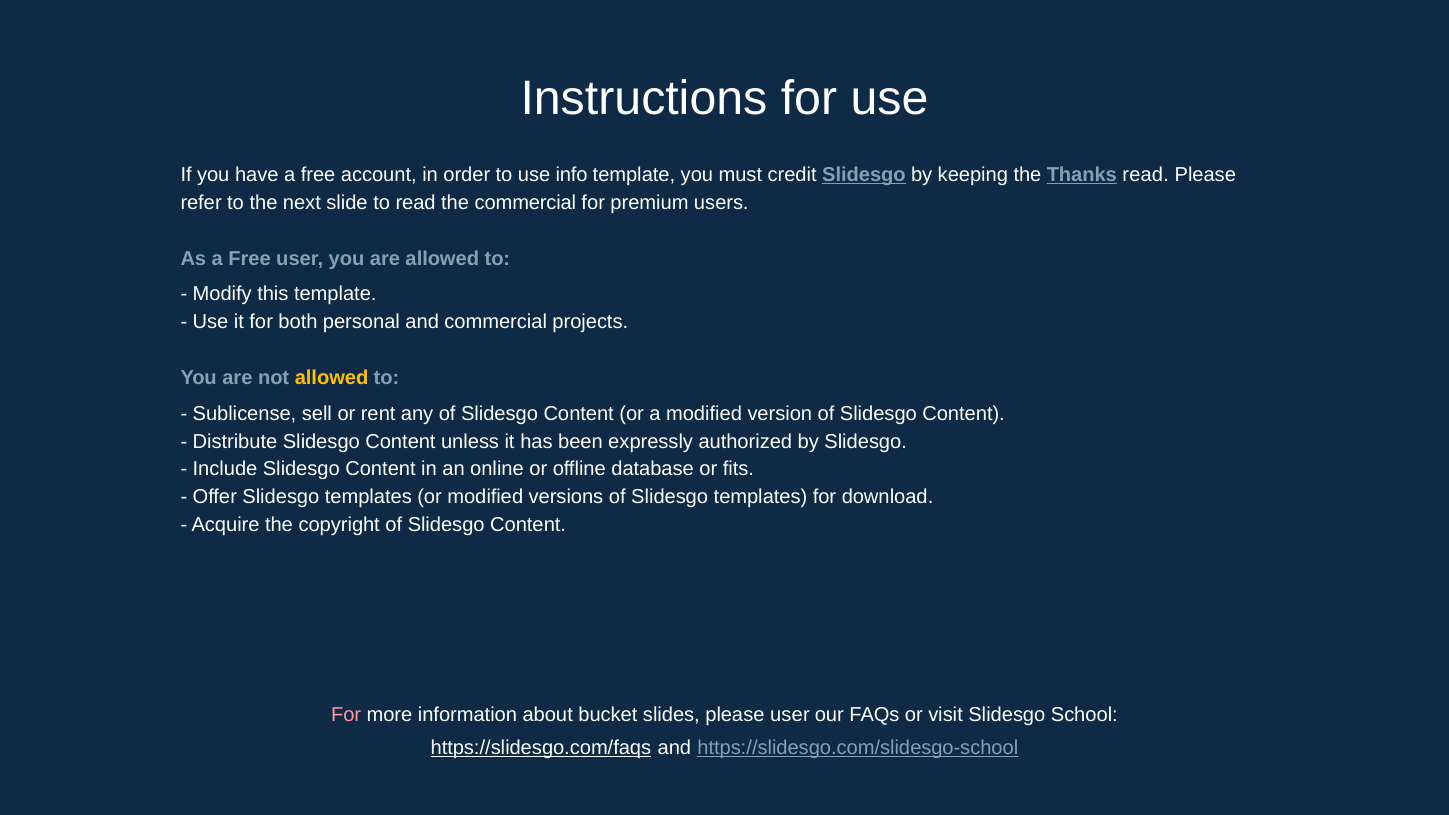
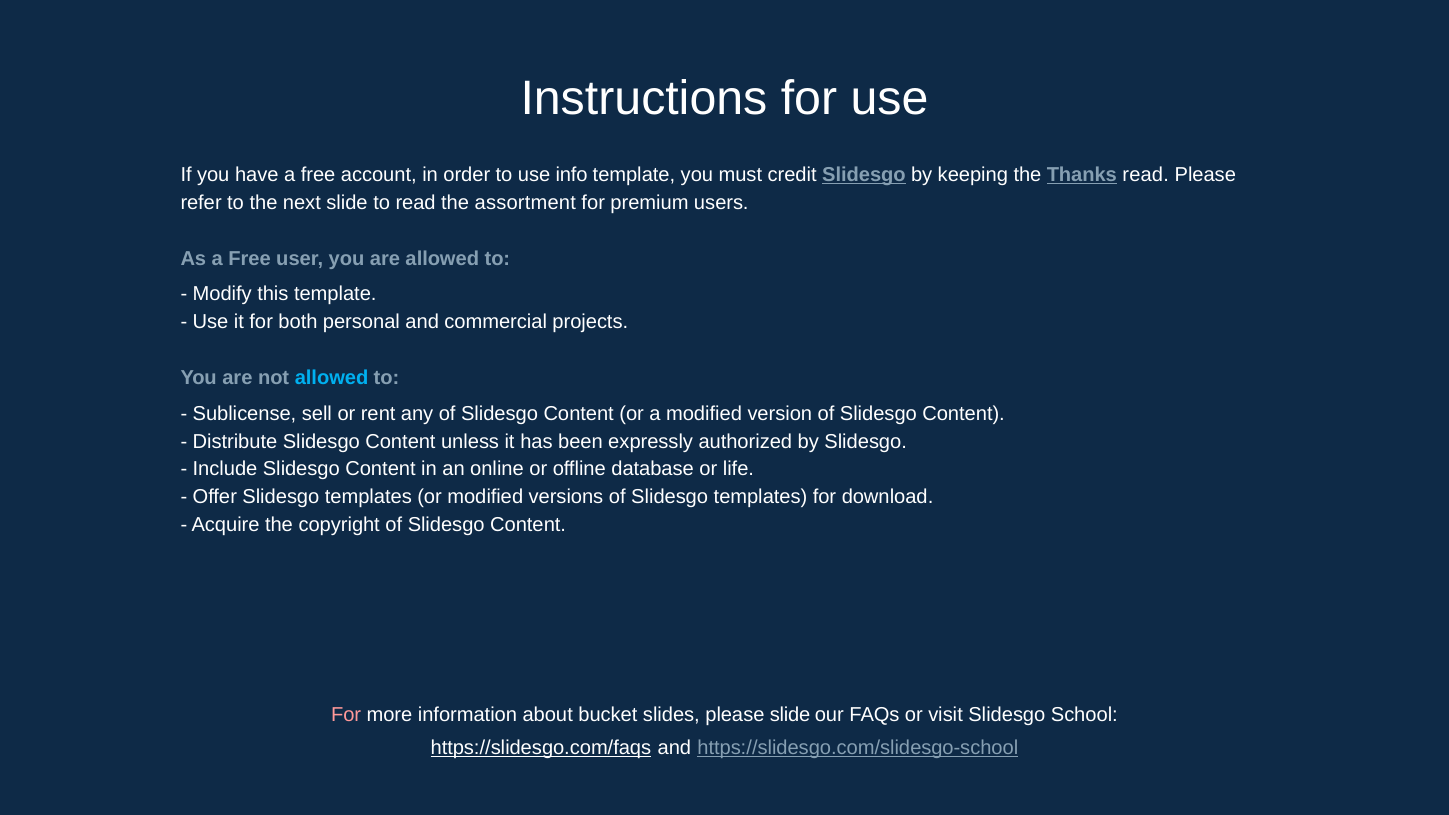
the commercial: commercial -> assortment
allowed at (332, 378) colour: yellow -> light blue
fits: fits -> life
please user: user -> slide
